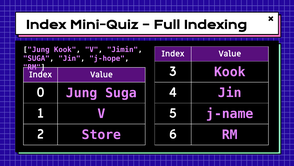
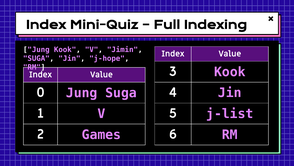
j-name: j-name -> j-list
Store: Store -> Games
